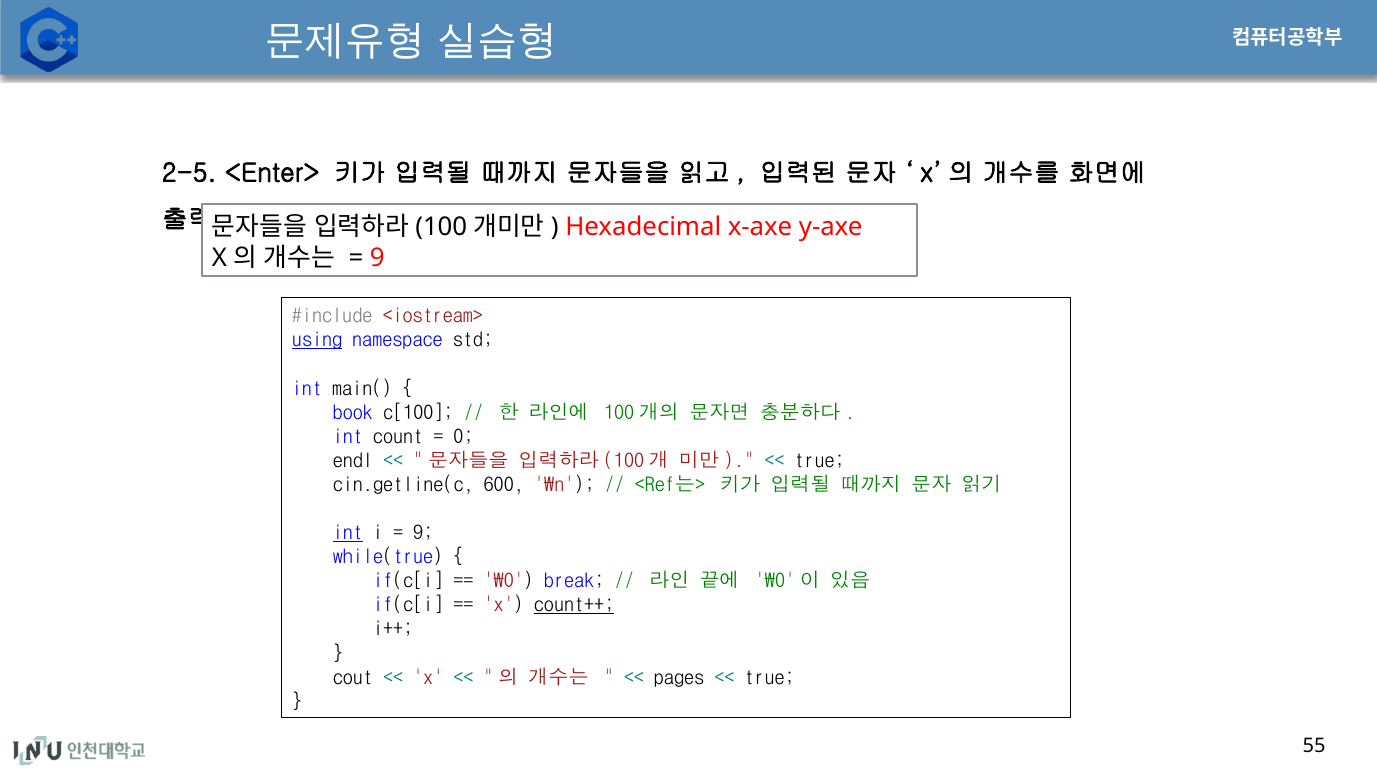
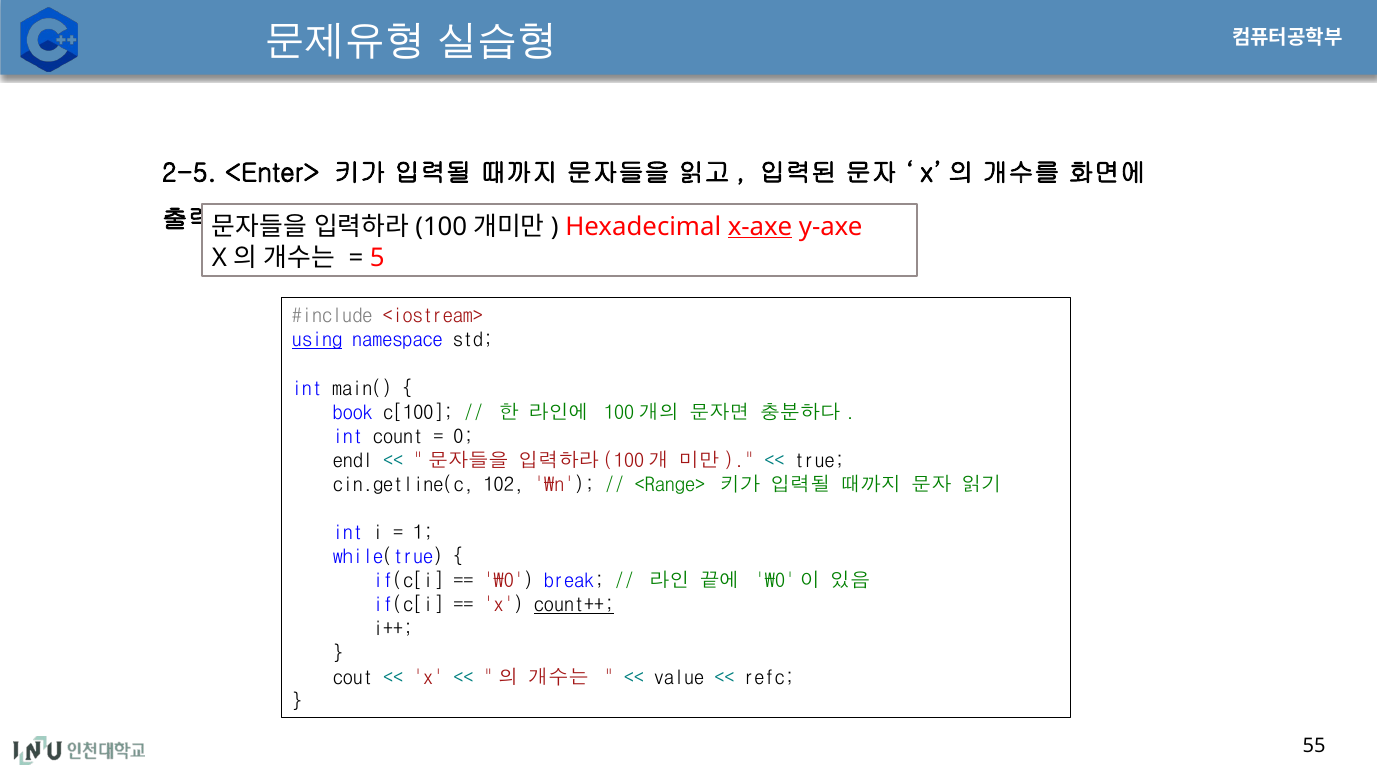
x-axe underline: none -> present
9 at (377, 258): 9 -> 5
600: 600 -> 102
<Ref는>: <Ref는> -> <Range>
int at (348, 533) underline: present -> none
9 at (423, 533): 9 -> 1
pages: pages -> value
true at (770, 678): true -> refc
